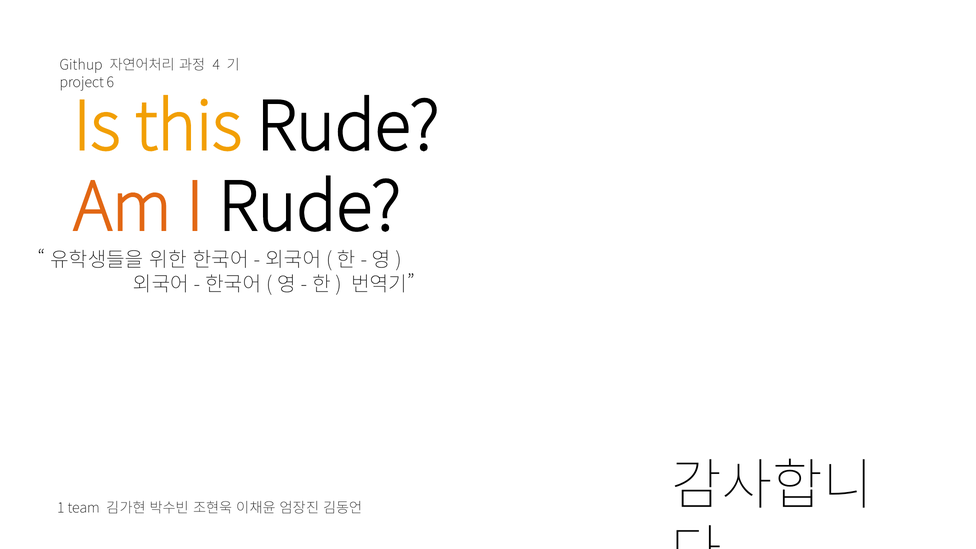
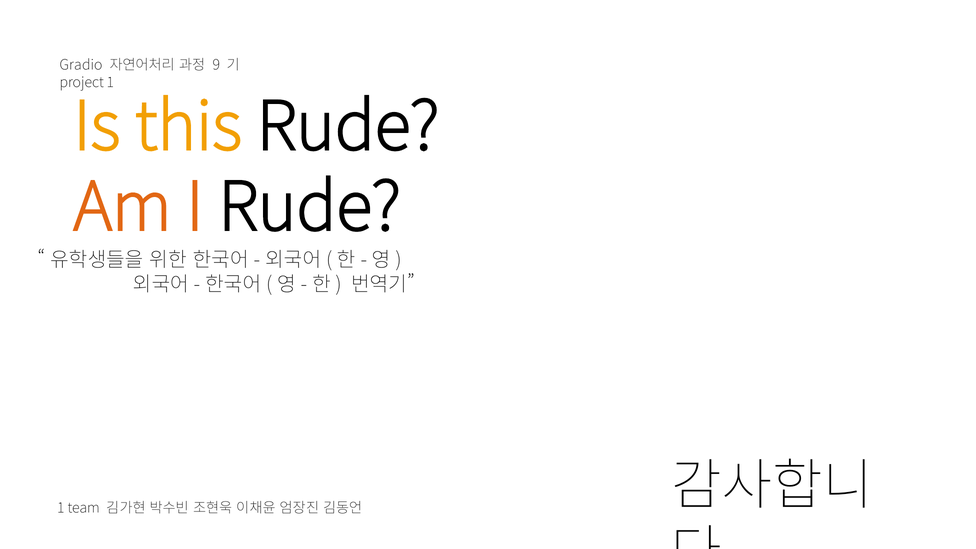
Githup: Githup -> Gradio
4: 4 -> 9
project 6: 6 -> 1
